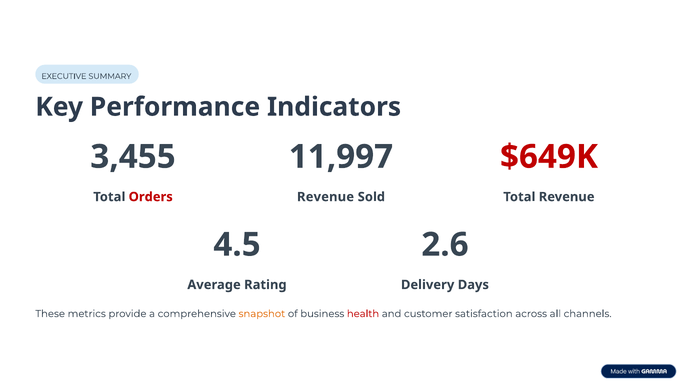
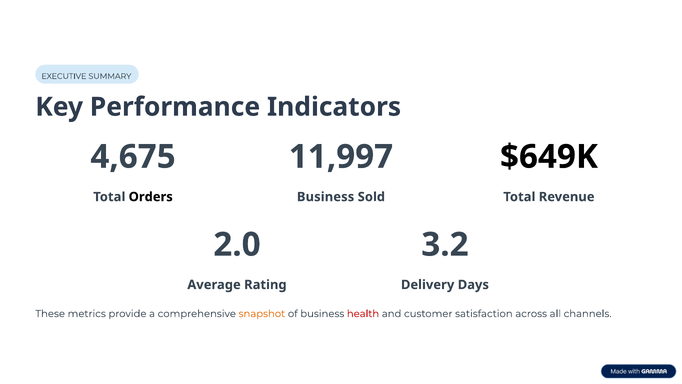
3,455: 3,455 -> 4,675
$649K colour: red -> black
Orders colour: red -> black
Revenue at (326, 197): Revenue -> Business
4.5: 4.5 -> 2.0
2.6: 2.6 -> 3.2
